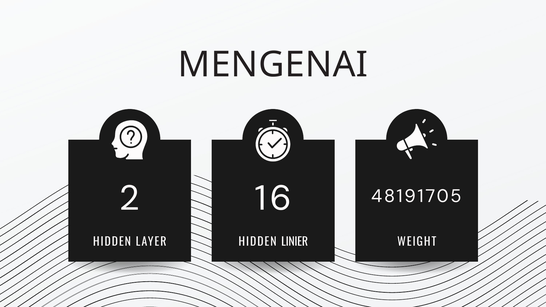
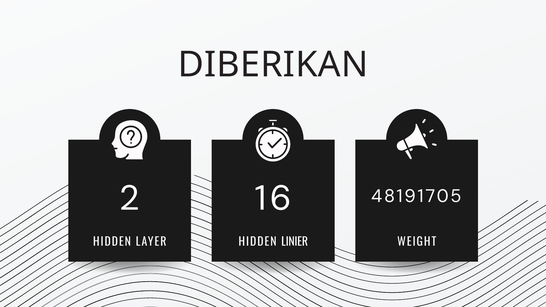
MENGENAI: MENGENAI -> DIBERIKAN
